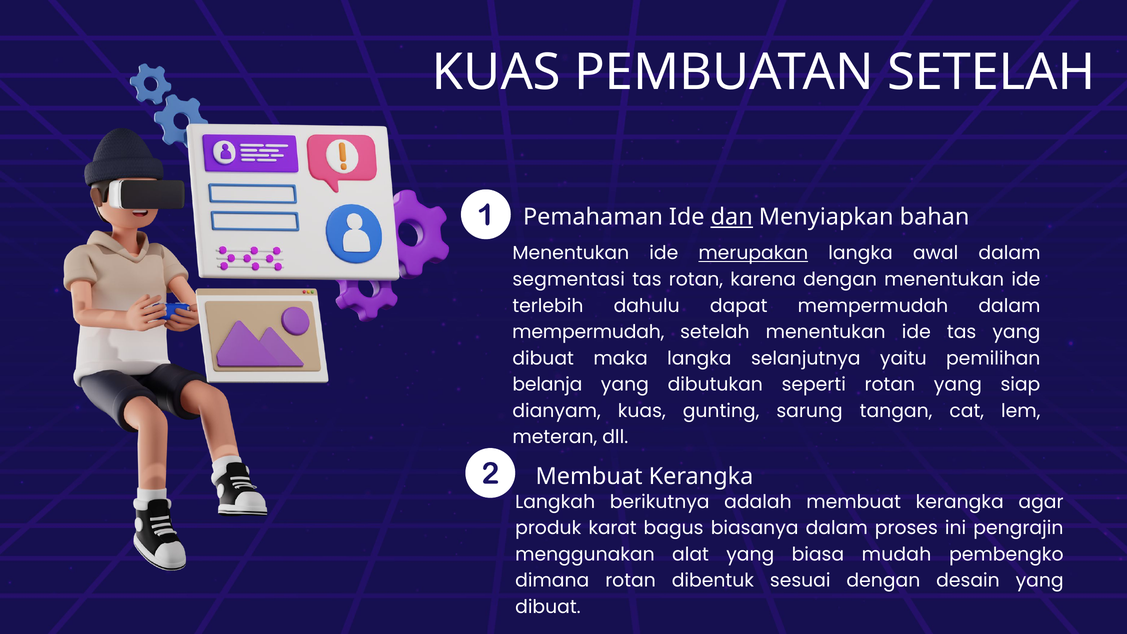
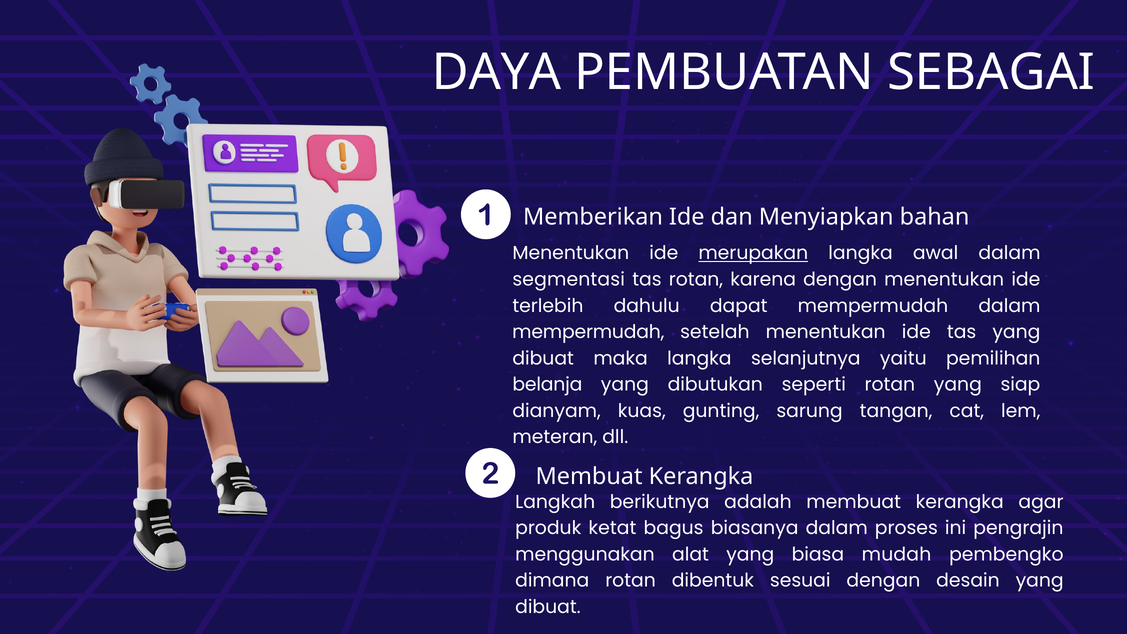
KUAS at (496, 72): KUAS -> DAYA
PEMBUATAN SETELAH: SETELAH -> SEBAGAI
Pemahaman: Pemahaman -> Memberikan
dan underline: present -> none
karat: karat -> ketat
